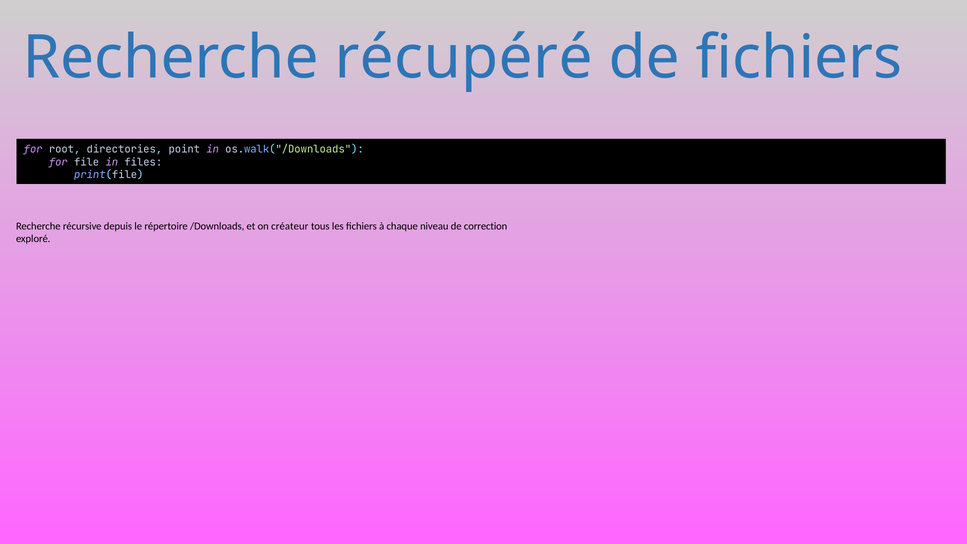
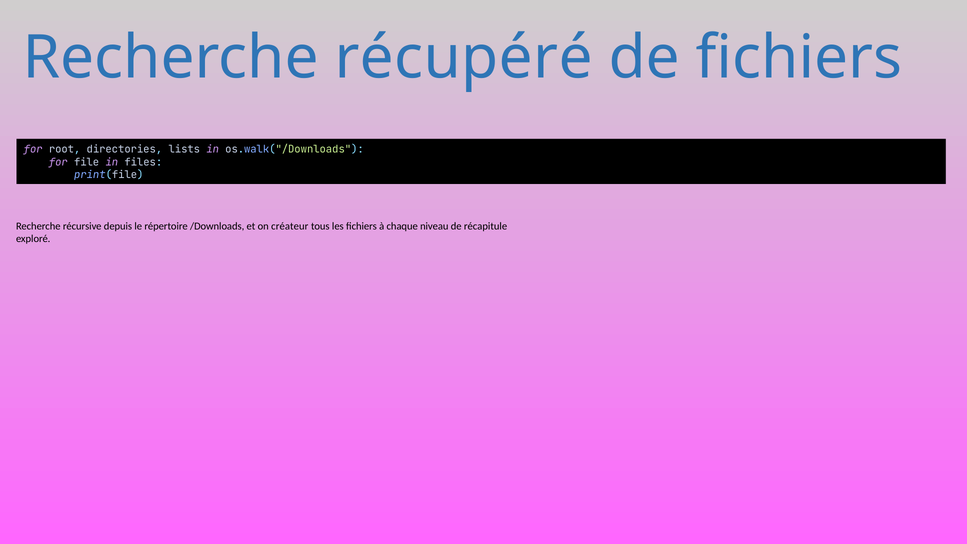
point: point -> lists
correction: correction -> récapitule
